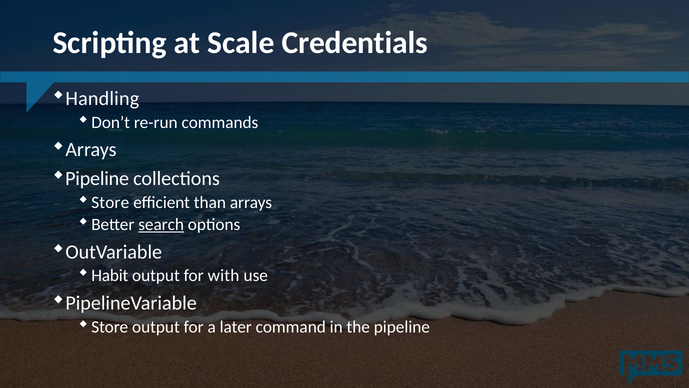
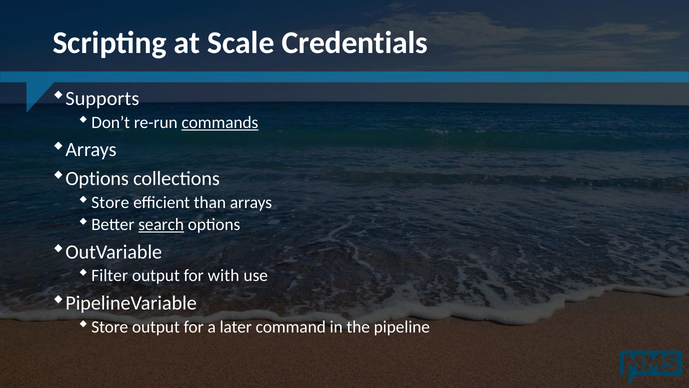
Handling: Handling -> Supports
commands underline: none -> present
Pipeline at (97, 178): Pipeline -> Options
Habit: Habit -> Filter
